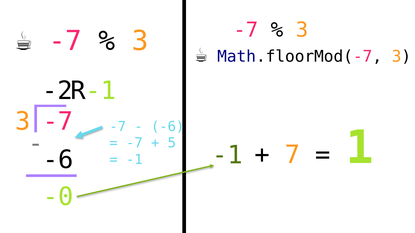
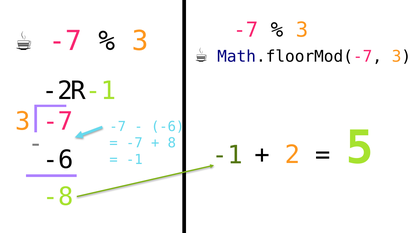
5: 5 -> 8
7: 7 -> 2
1: 1 -> 5
-0: -0 -> -8
